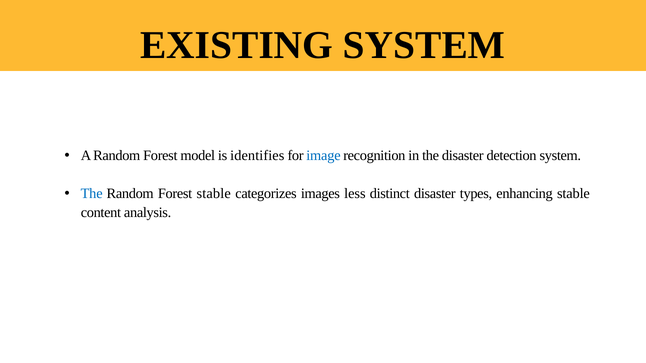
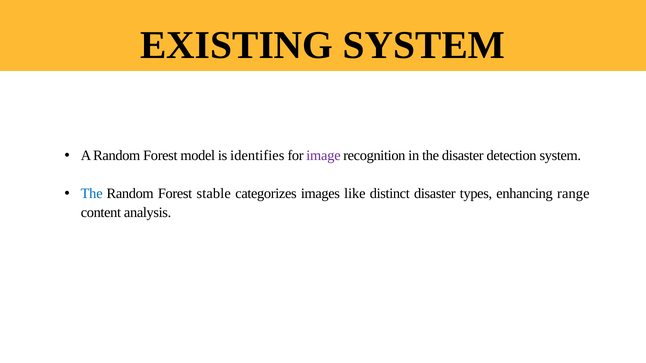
image colour: blue -> purple
less: less -> like
enhancing stable: stable -> range
